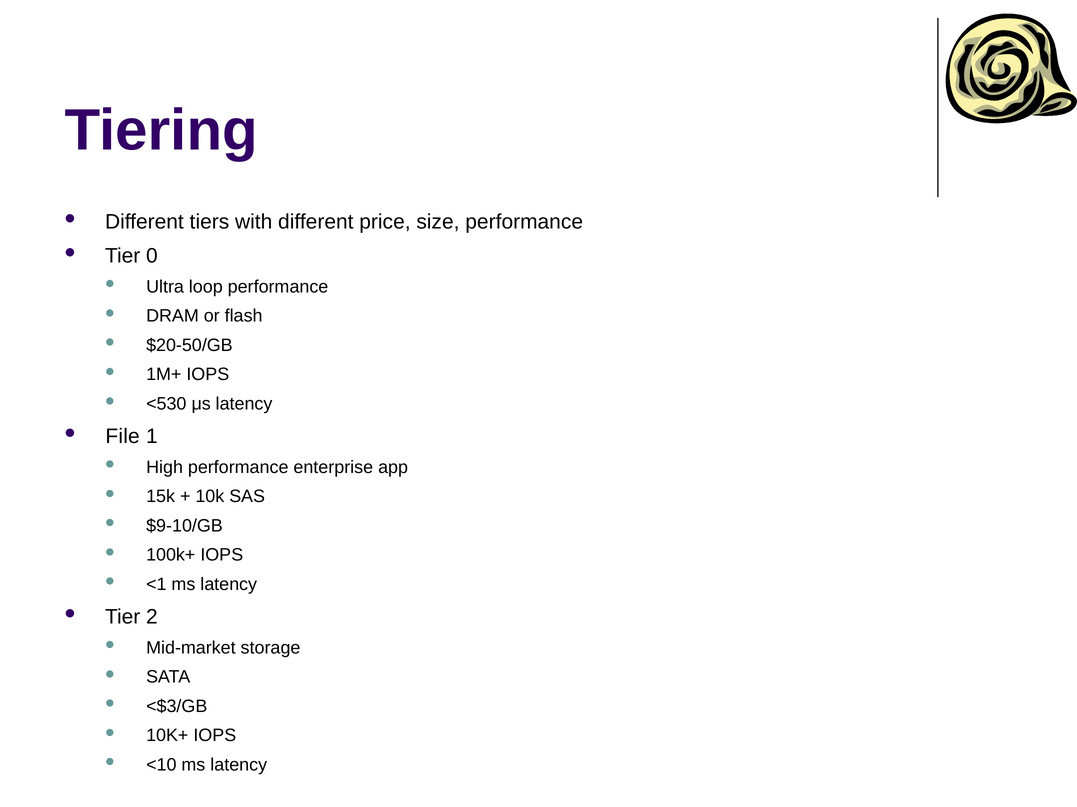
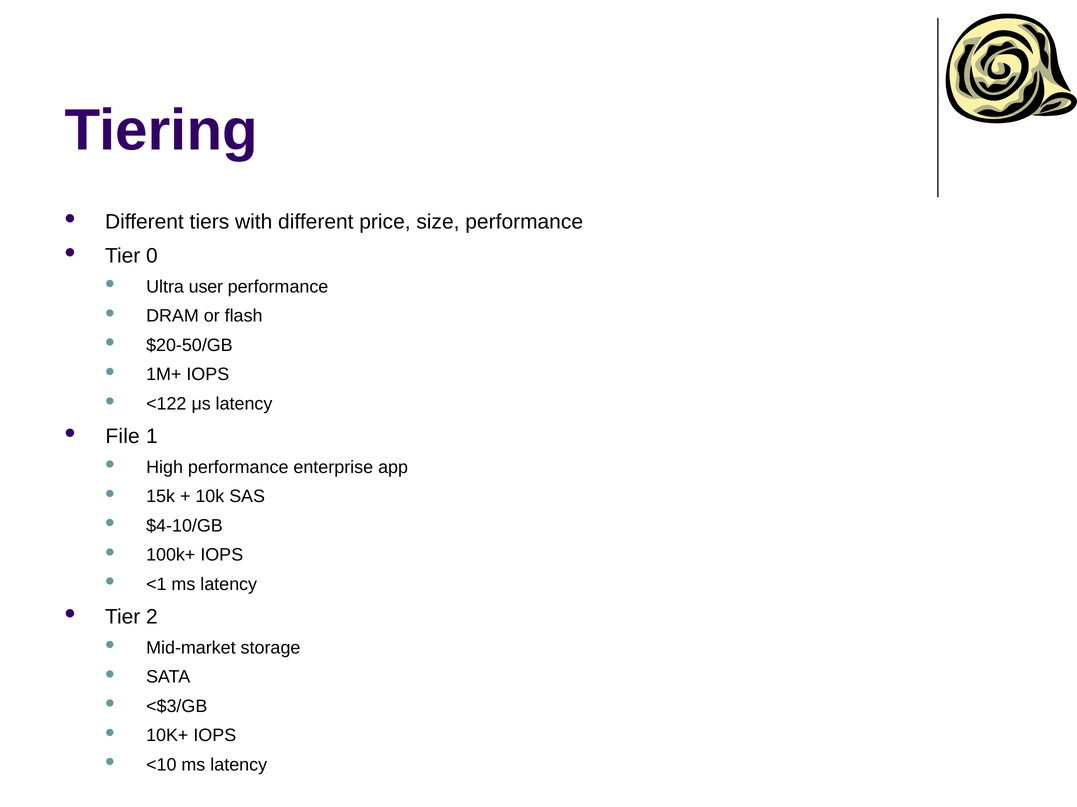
loop: loop -> user
<530: <530 -> <122
$9-10/GB: $9-10/GB -> $4-10/GB
